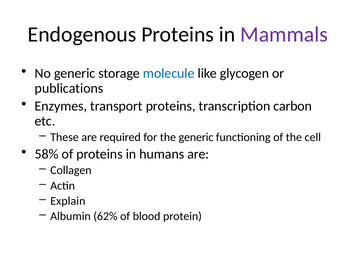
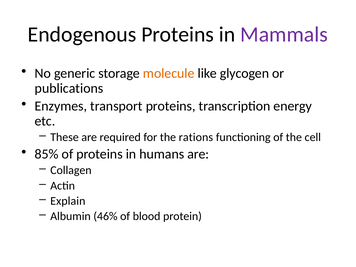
molecule colour: blue -> orange
carbon: carbon -> energy
the generic: generic -> rations
58%: 58% -> 85%
62%: 62% -> 46%
